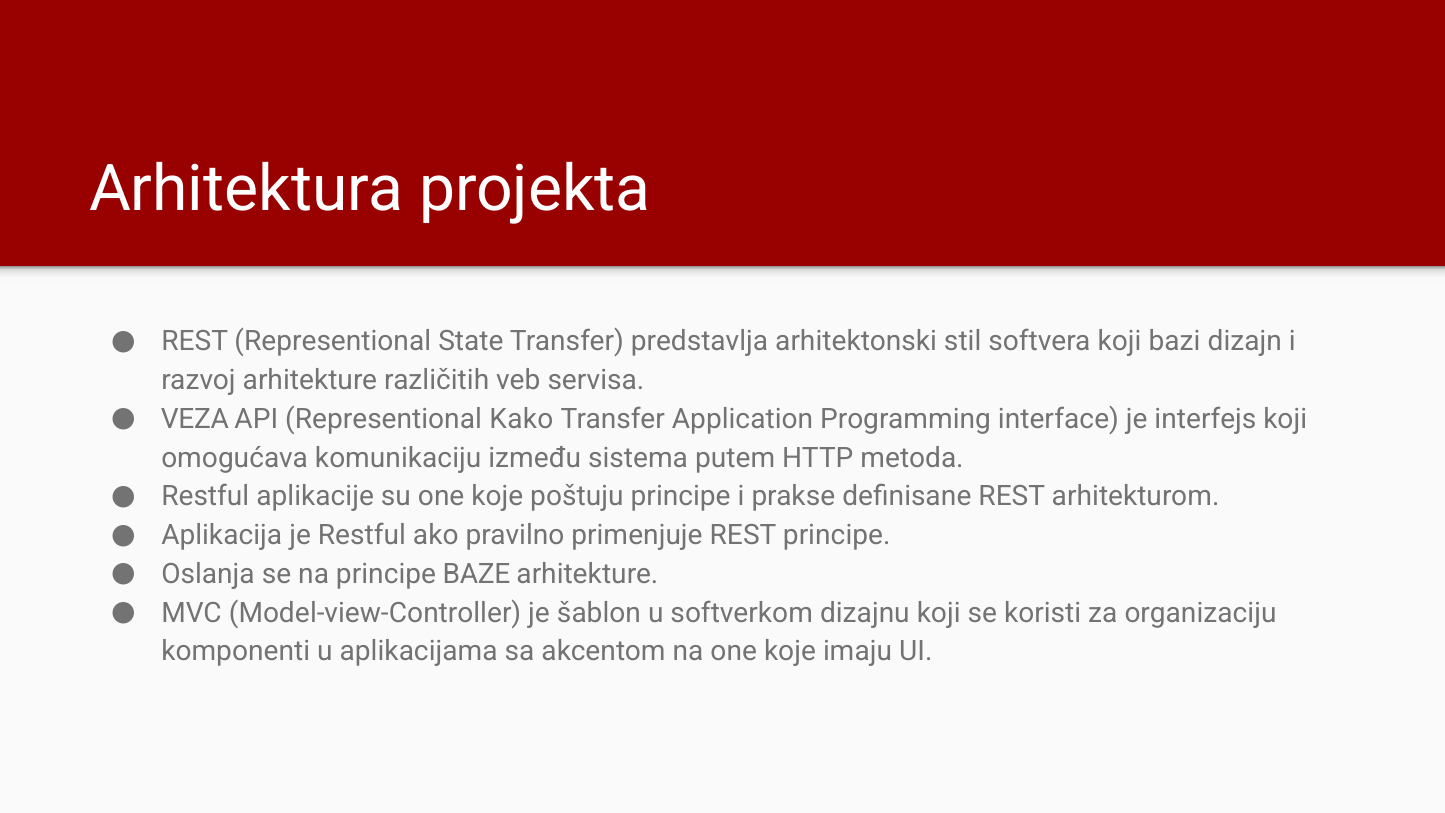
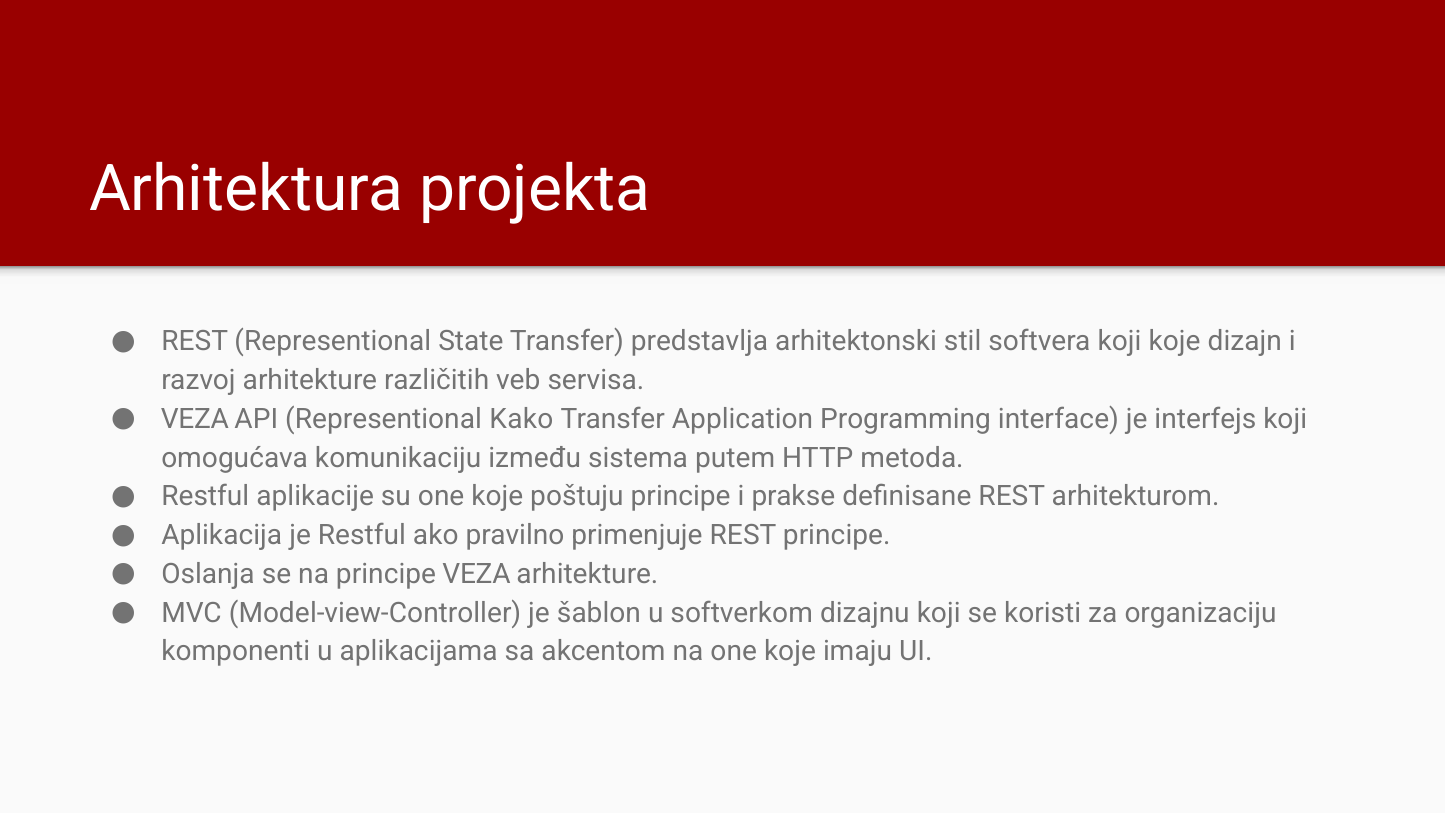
koji bazi: bazi -> koje
principe BAZE: BAZE -> VEZA
